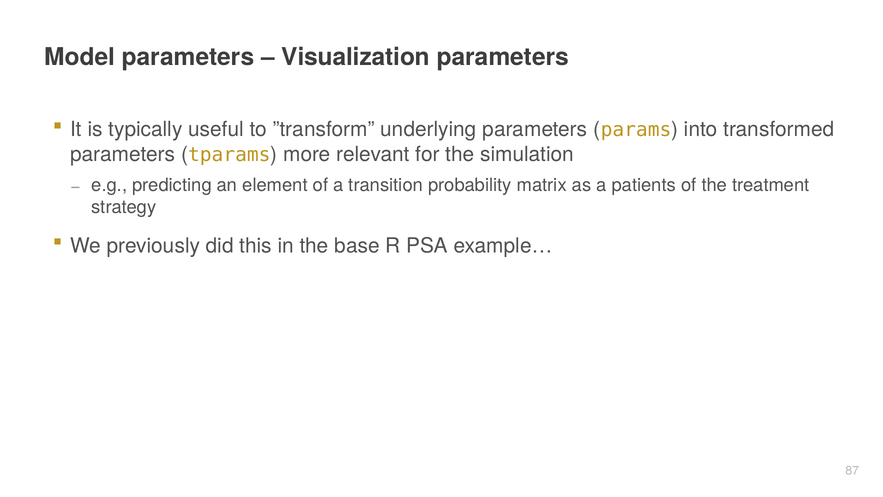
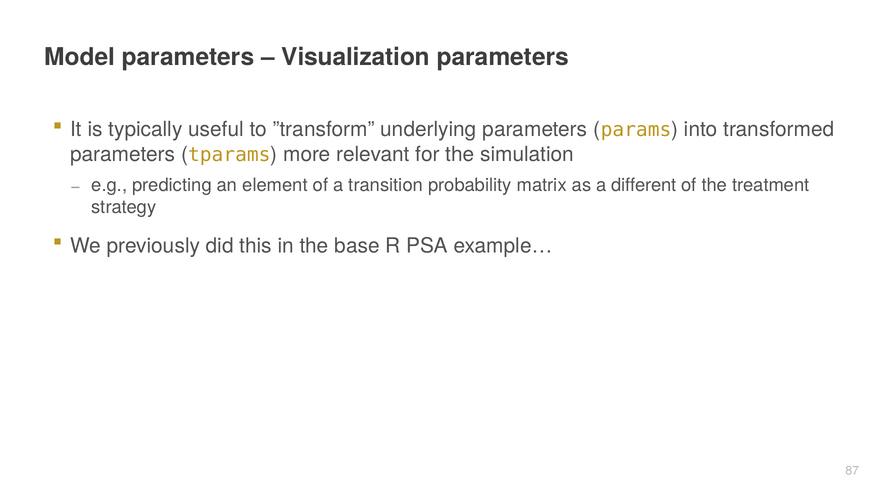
patients: patients -> different
